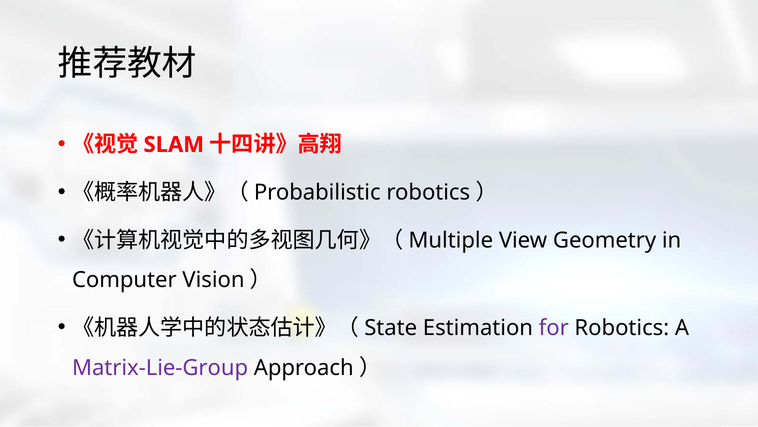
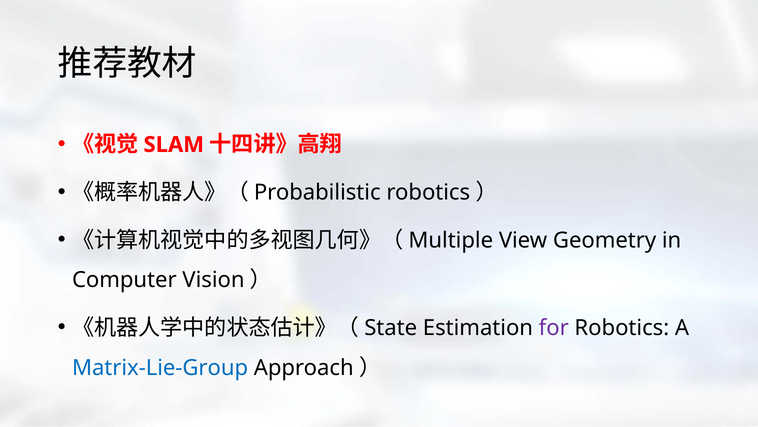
Matrix-Lie-Group colour: purple -> blue
